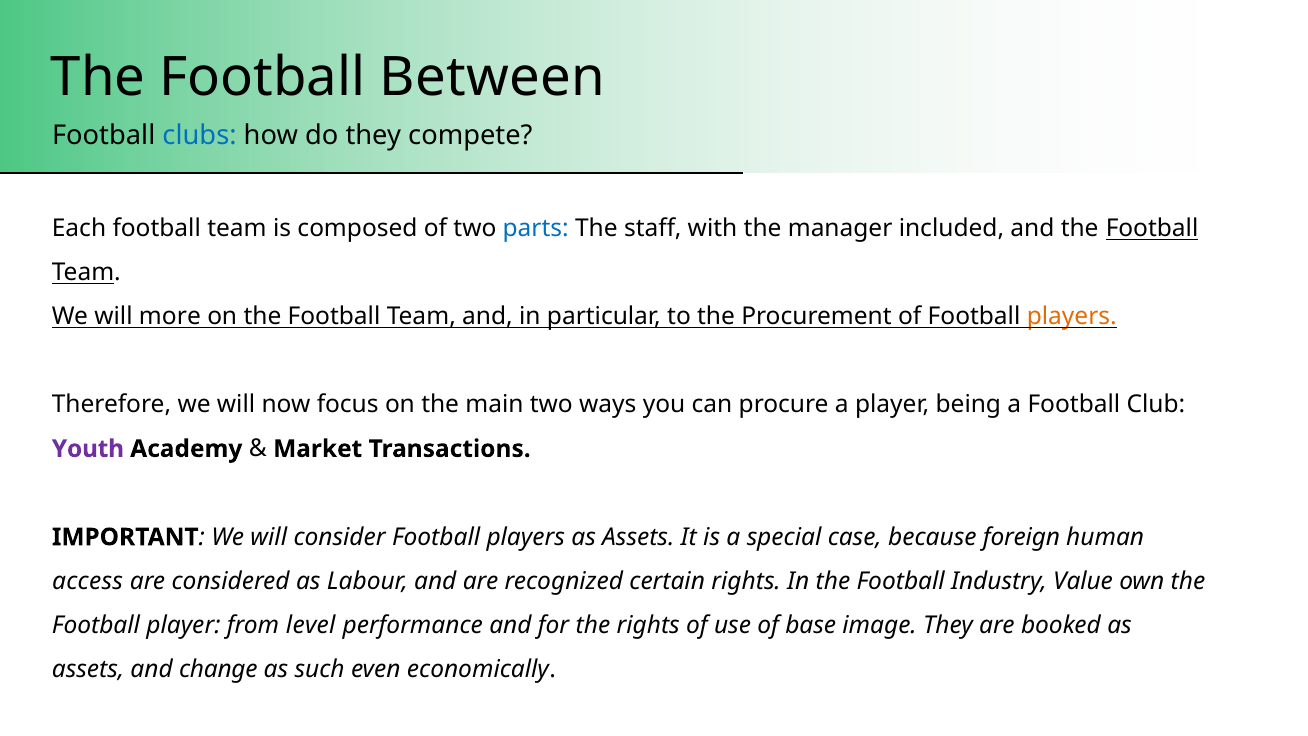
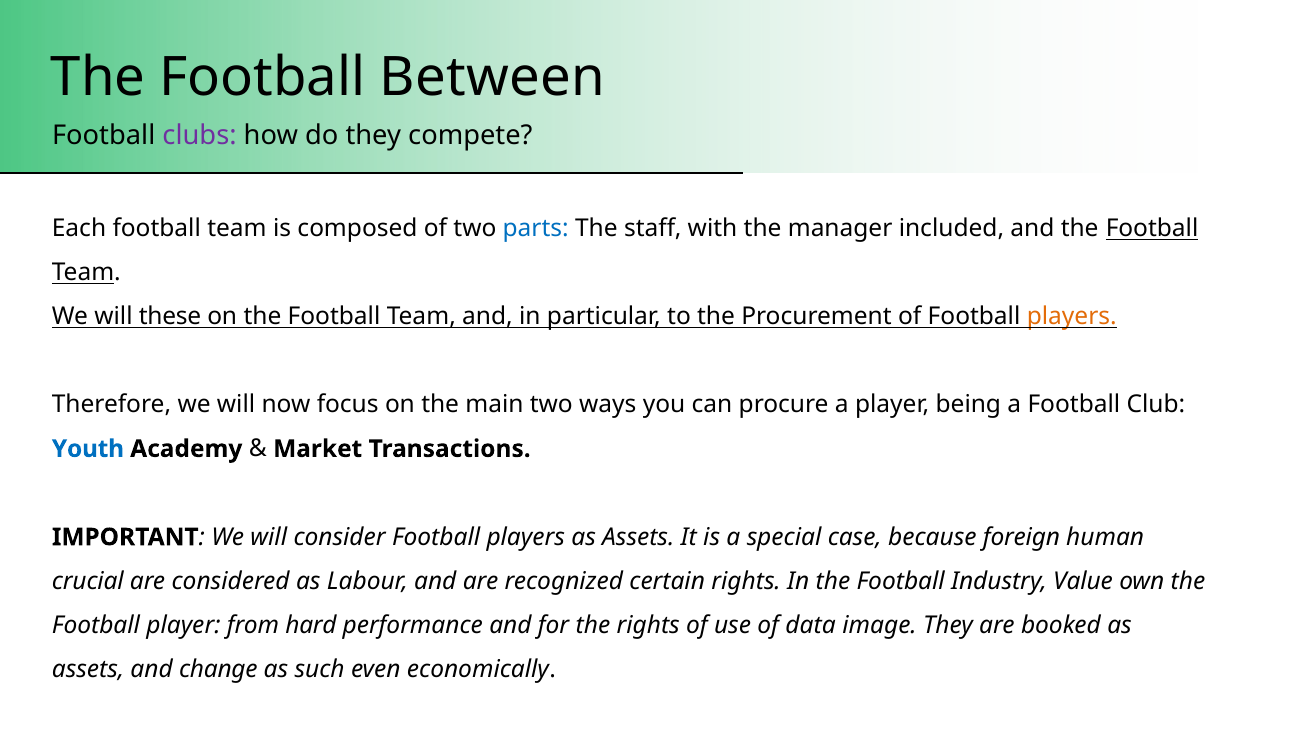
clubs colour: blue -> purple
more: more -> these
Youth colour: purple -> blue
access: access -> crucial
level: level -> hard
base: base -> data
